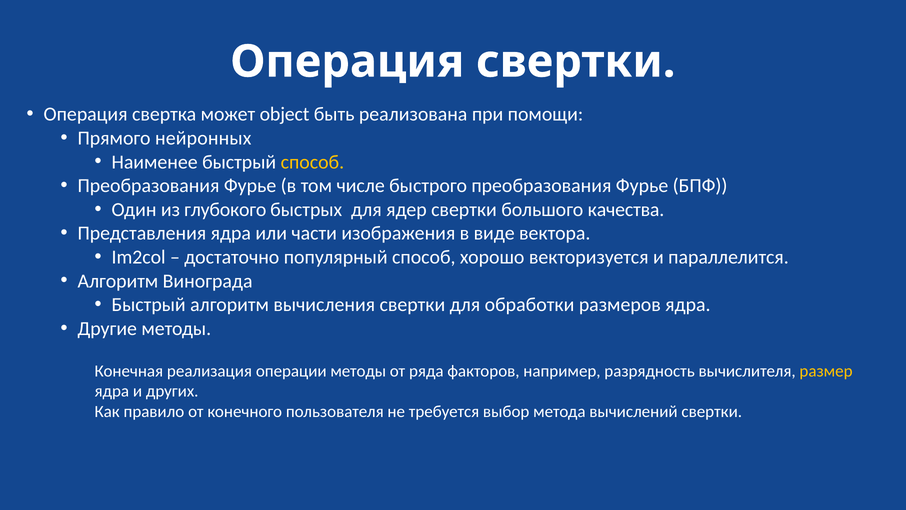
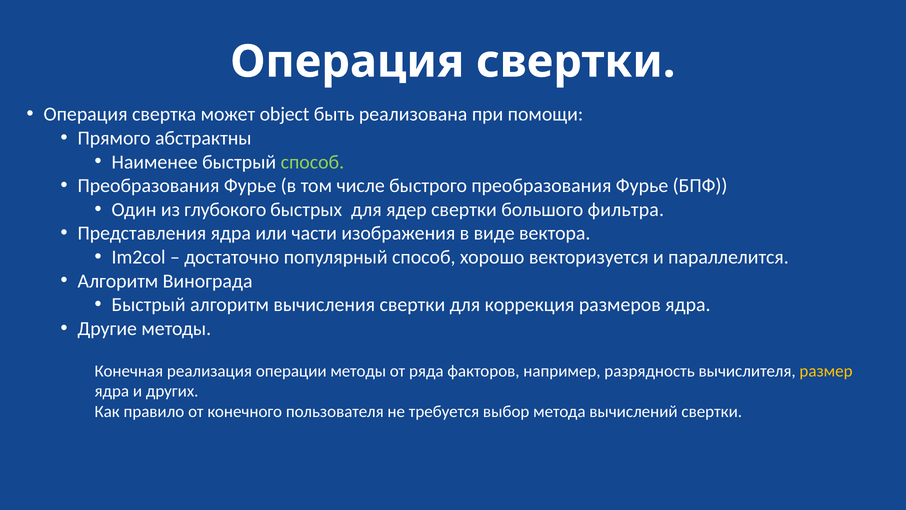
нейронных: нейронных -> абстрактны
способ at (312, 162) colour: yellow -> light green
качества: качества -> фильтра
обработки: обработки -> коррекция
